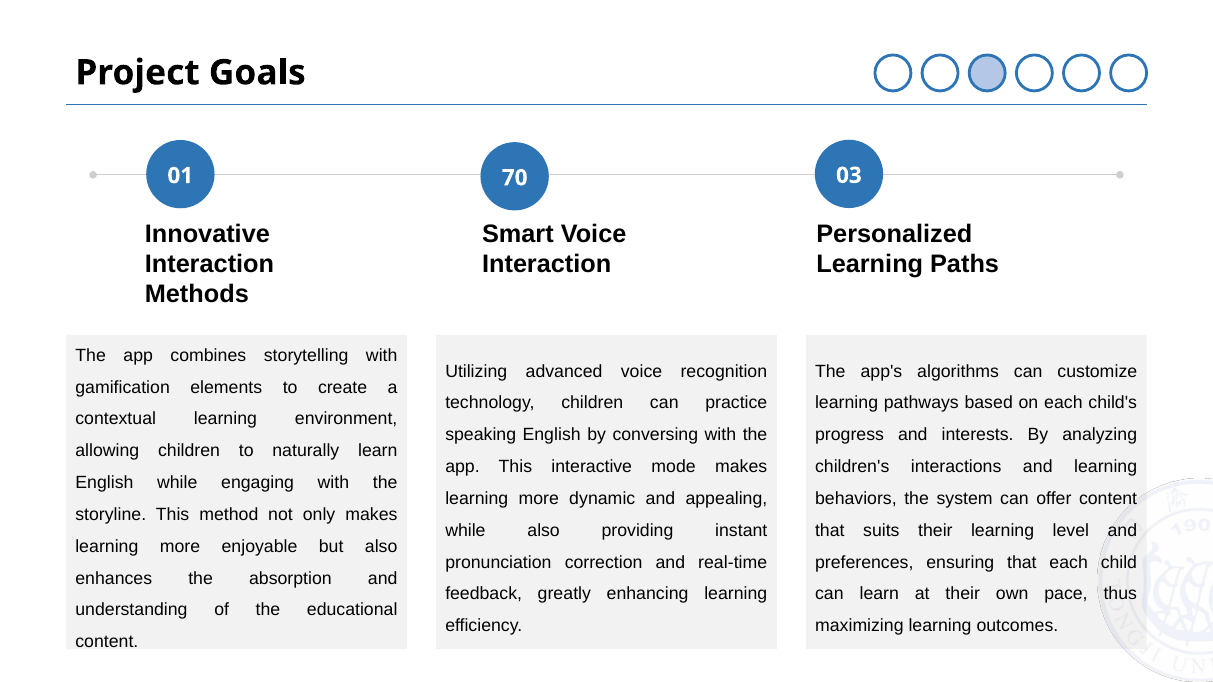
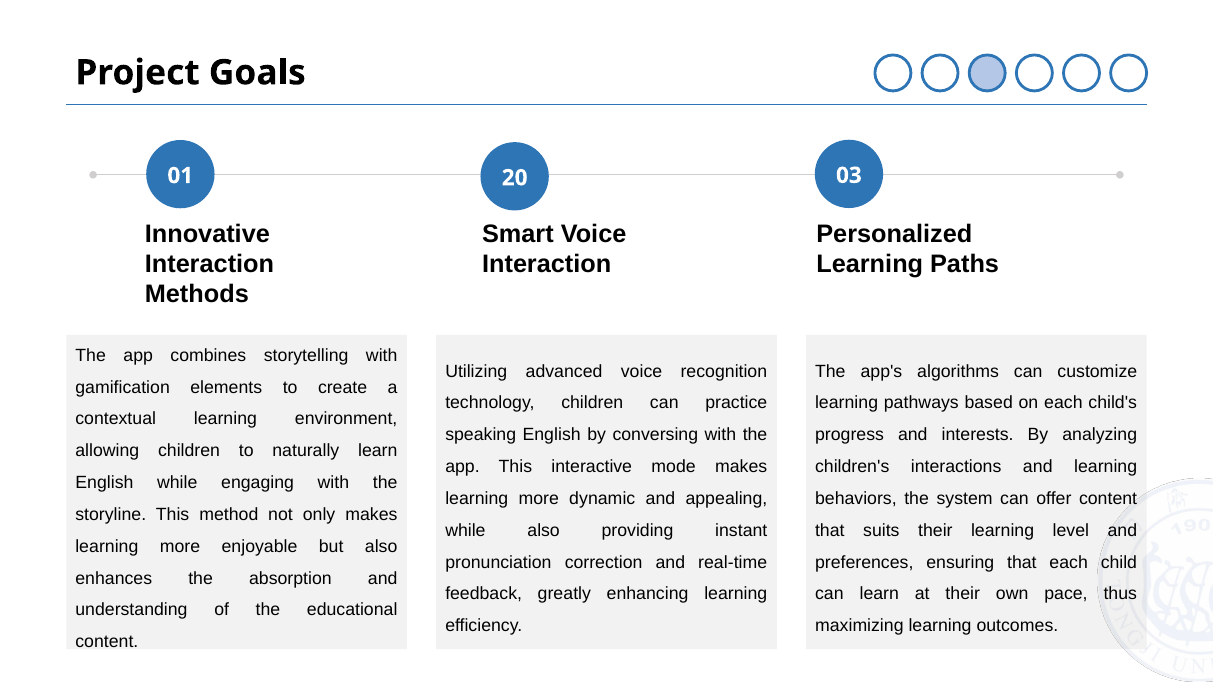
70: 70 -> 20
